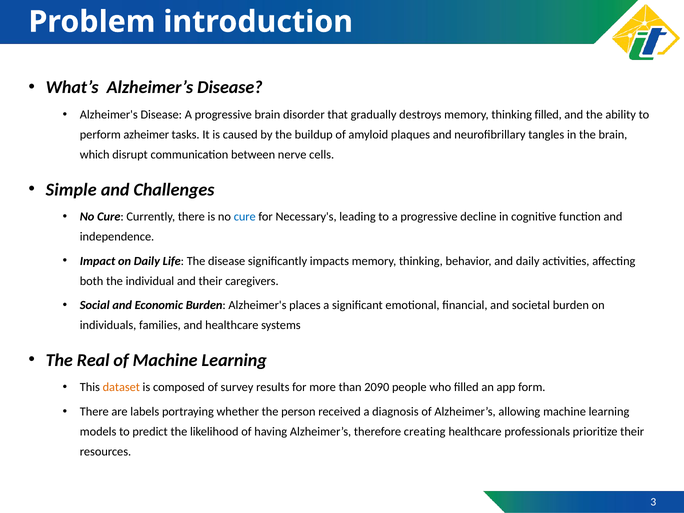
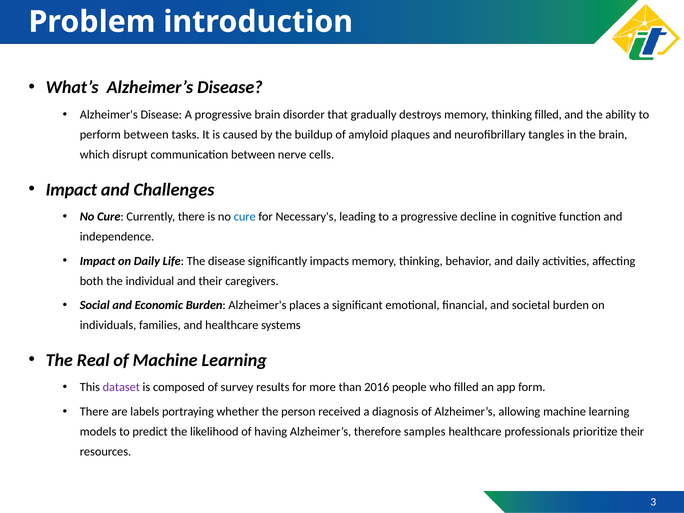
perform azheimer: azheimer -> between
Simple at (71, 190): Simple -> Impact
dataset colour: orange -> purple
2090: 2090 -> 2016
creating: creating -> samples
